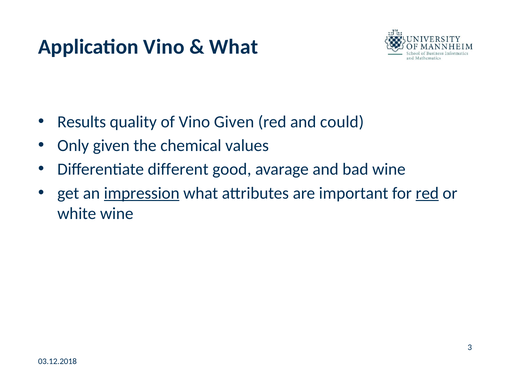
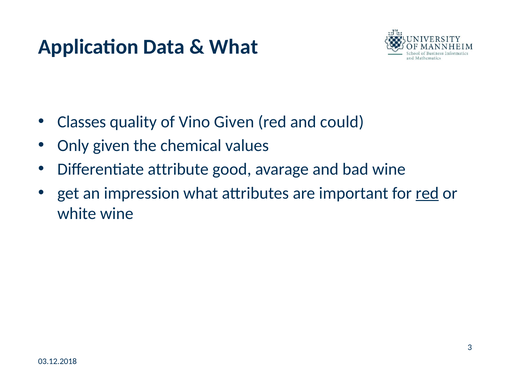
Application Vino: Vino -> Data
Results: Results -> Classes
different: different -> attribute
impression underline: present -> none
